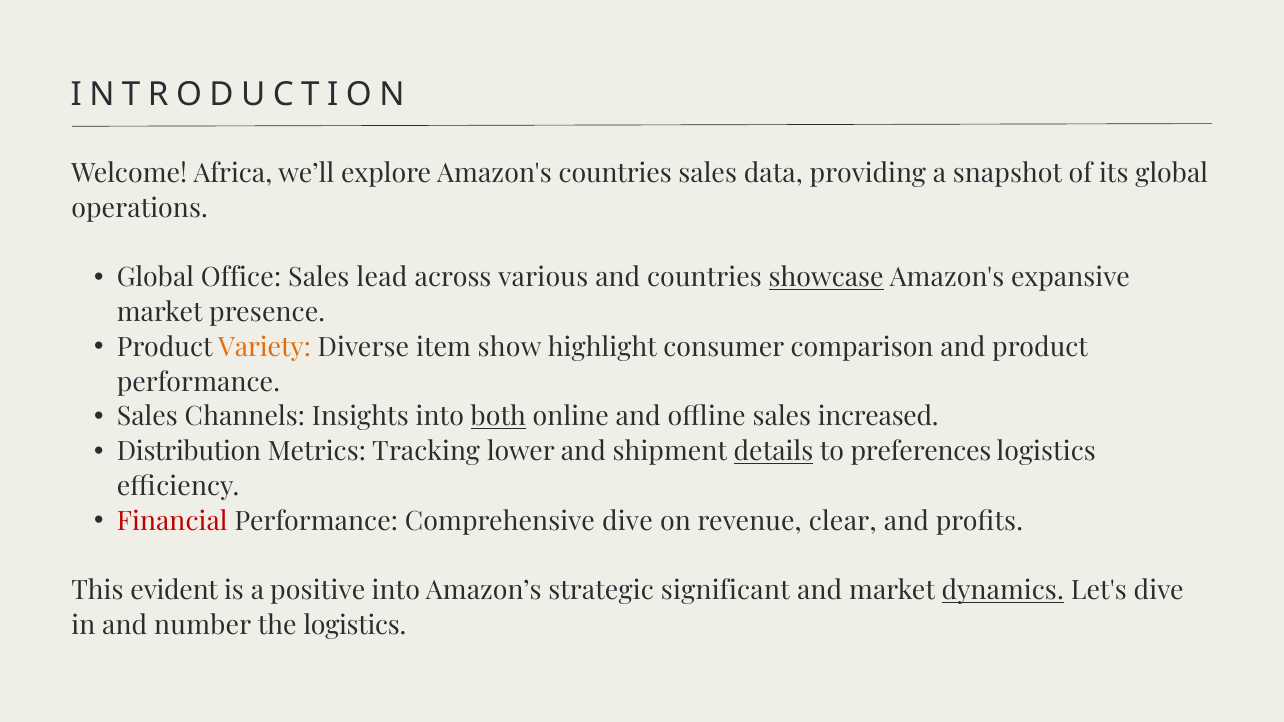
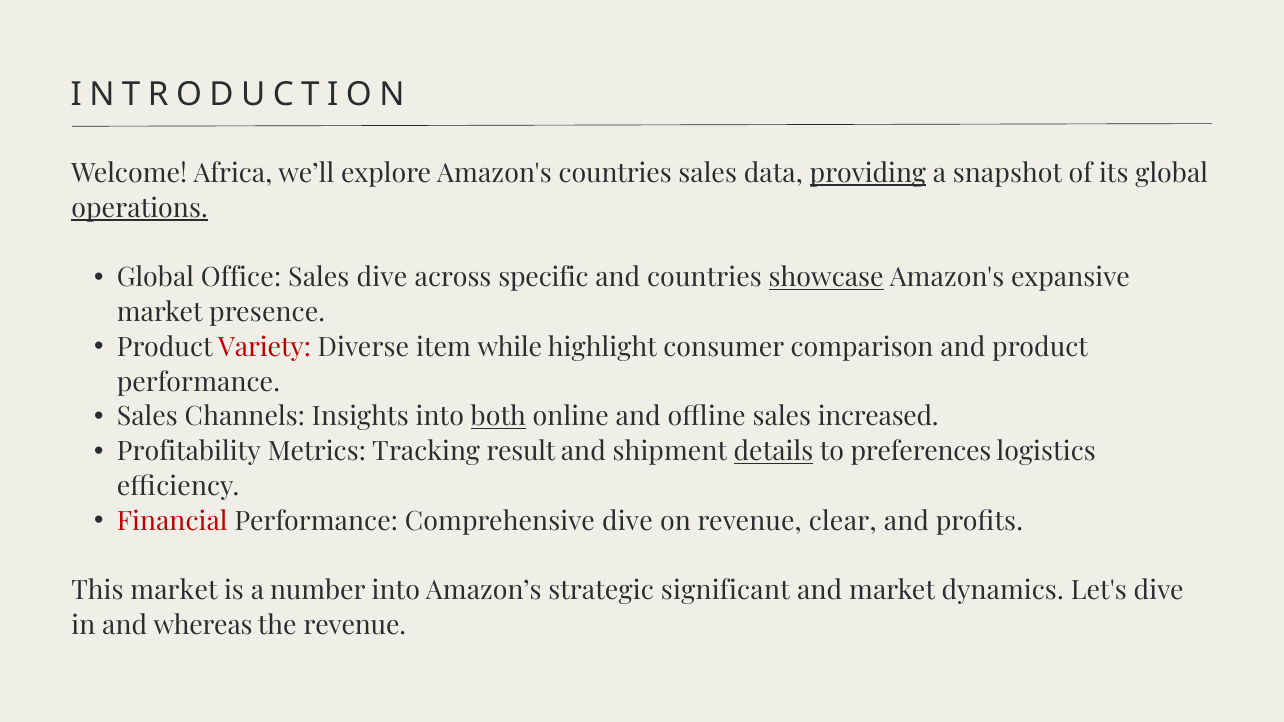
providing underline: none -> present
operations underline: none -> present
Sales lead: lead -> dive
various: various -> specific
Variety colour: orange -> red
show: show -> while
Distribution: Distribution -> Profitability
lower: lower -> result
This evident: evident -> market
positive: positive -> number
dynamics underline: present -> none
number: number -> whereas
the logistics: logistics -> revenue
